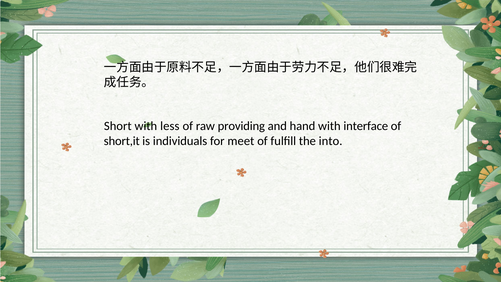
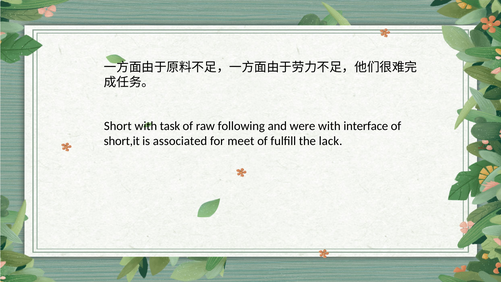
less: less -> task
providing: providing -> following
hand: hand -> were
individuals: individuals -> associated
into: into -> lack
